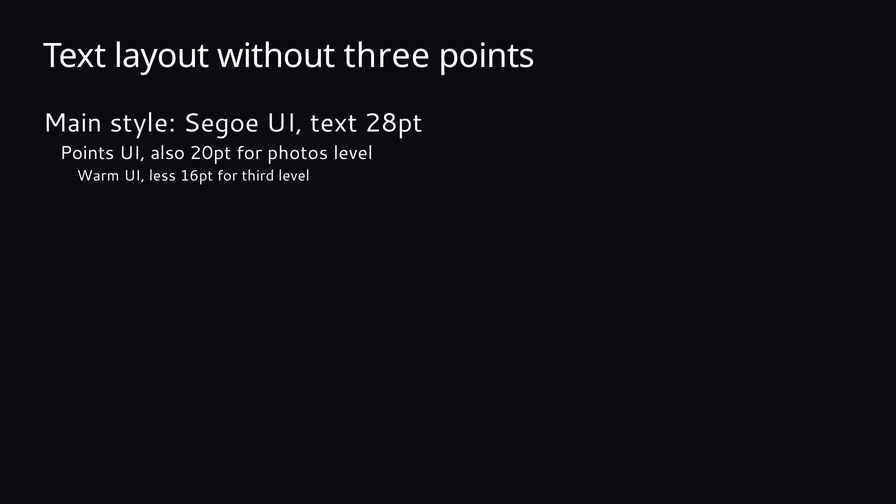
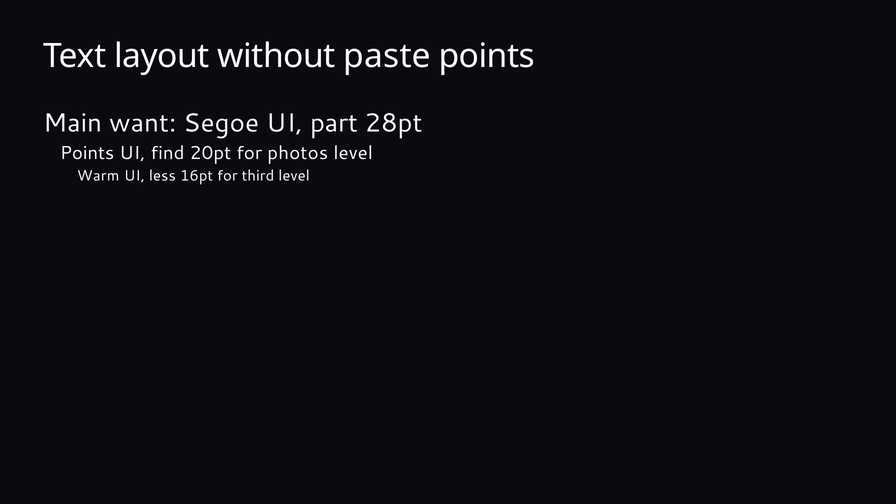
three: three -> paste
style: style -> want
UI text: text -> part
also: also -> find
